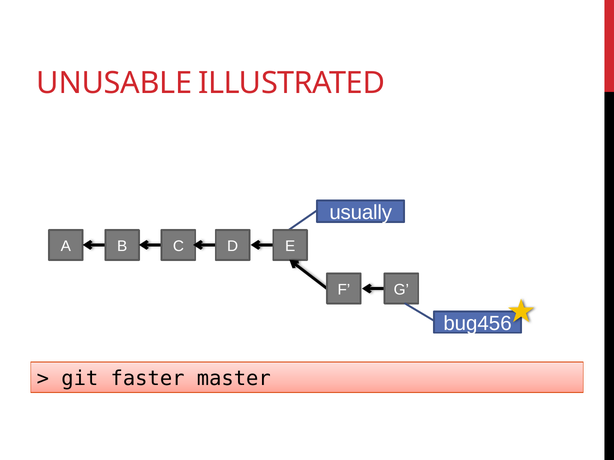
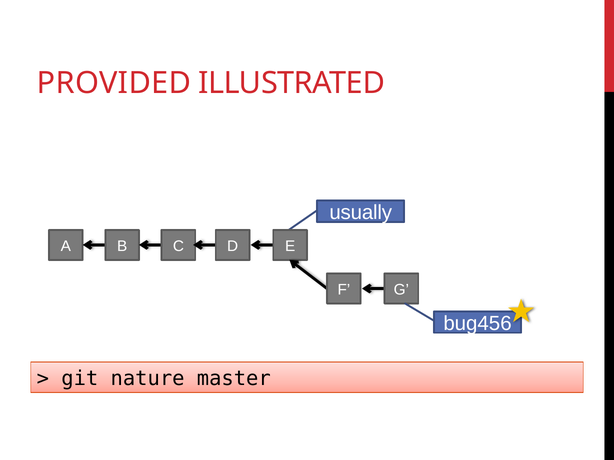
UNUSABLE: UNUSABLE -> PROVIDED
faster: faster -> nature
